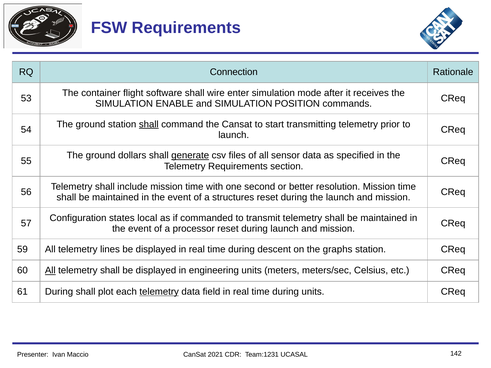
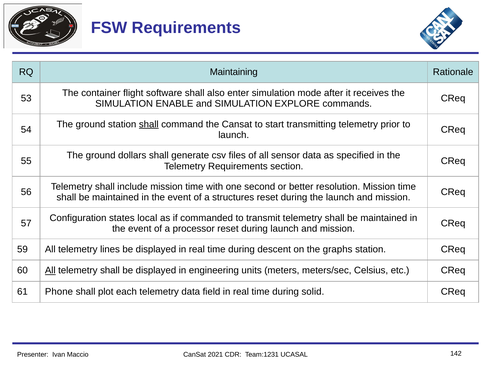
Connection: Connection -> Maintaining
wire: wire -> also
POSITION: POSITION -> EXPLORE
generate underline: present -> none
61 During: During -> Phone
telemetry at (159, 292) underline: present -> none
during units: units -> solid
